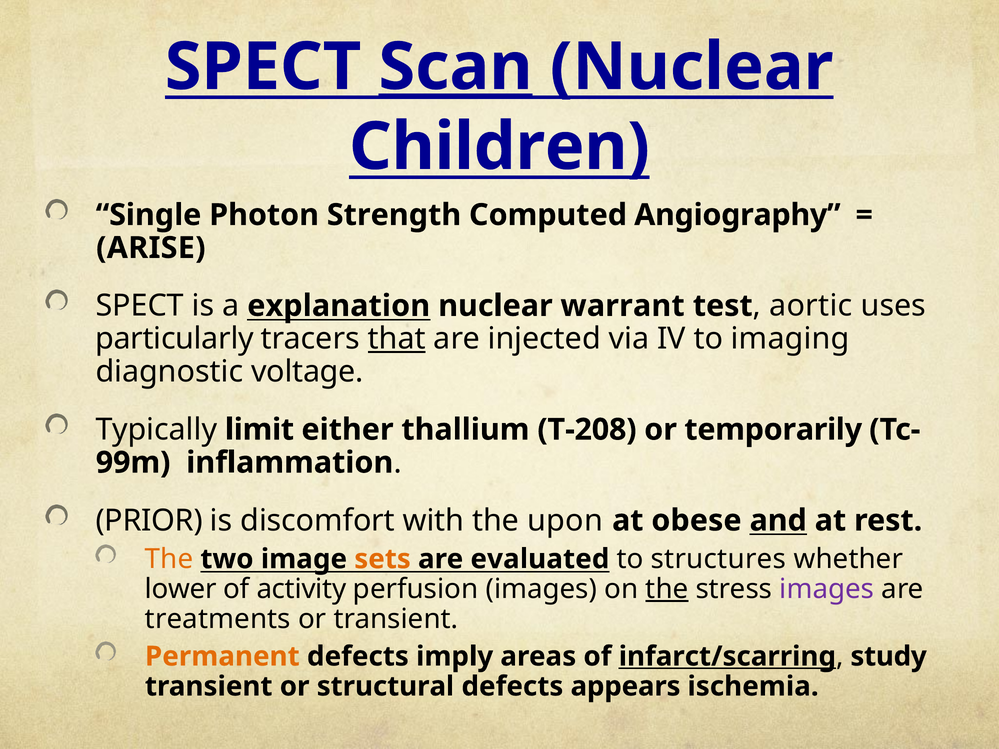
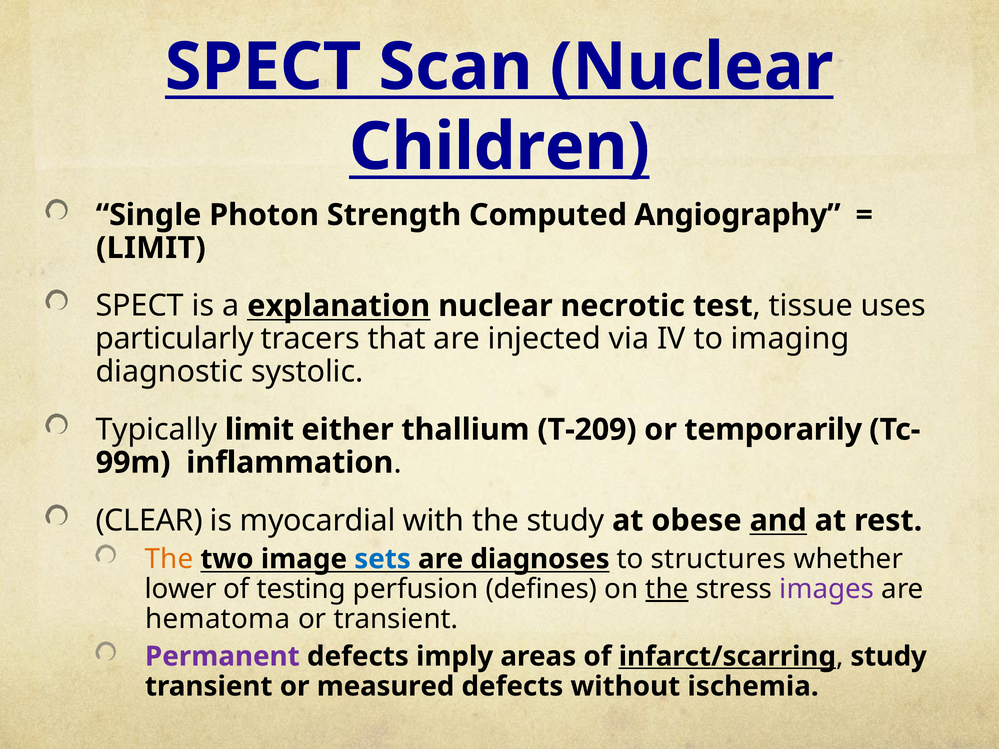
Scan underline: present -> none
ARISE at (151, 248): ARISE -> LIMIT
warrant: warrant -> necrotic
aortic: aortic -> tissue
that underline: present -> none
voltage: voltage -> systolic
T-208: T-208 -> T-209
PRIOR: PRIOR -> CLEAR
discomfort: discomfort -> myocardial
the upon: upon -> study
sets colour: orange -> blue
evaluated: evaluated -> diagnoses
activity: activity -> testing
perfusion images: images -> defines
treatments: treatments -> hematoma
Permanent colour: orange -> purple
structural: structural -> measured
appears: appears -> without
